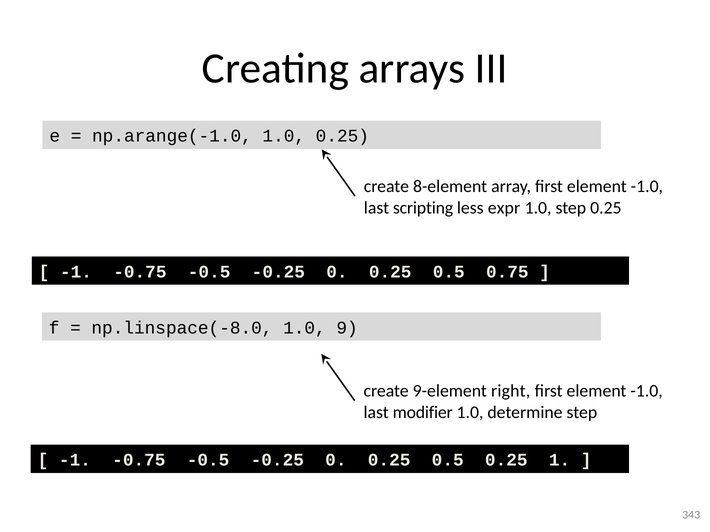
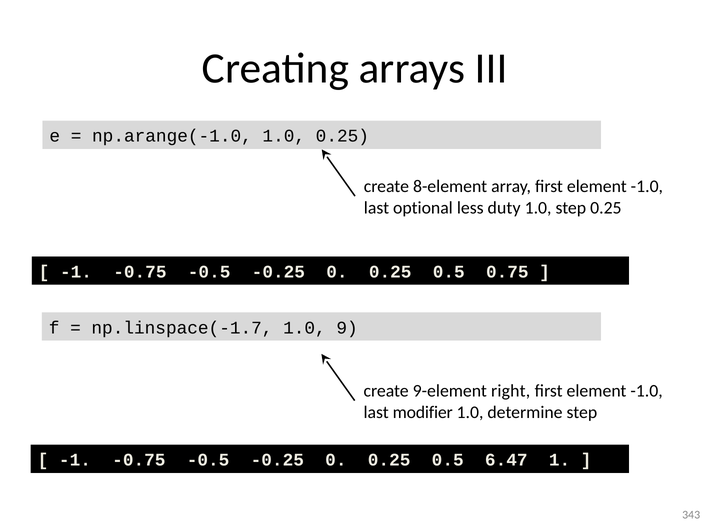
scripting: scripting -> optional
expr: expr -> duty
np.linspace(-8.0: np.linspace(-8.0 -> np.linspace(-1.7
0.5 0.25: 0.25 -> 6.47
